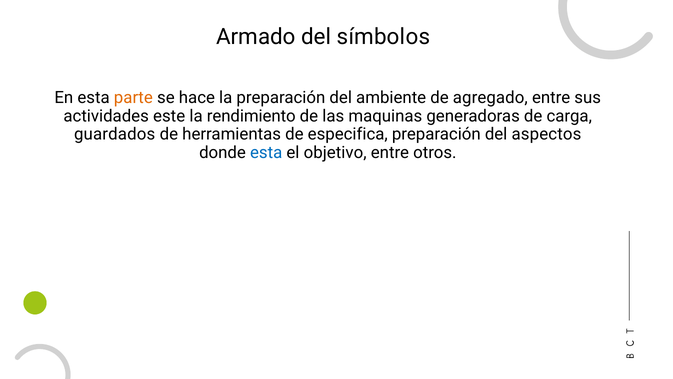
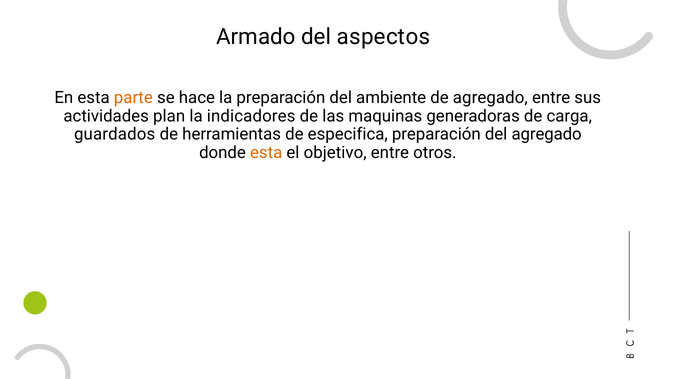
símbolos: símbolos -> aspectos
este: este -> plan
rendimiento: rendimiento -> indicadores
del aspectos: aspectos -> agregado
esta at (266, 152) colour: blue -> orange
